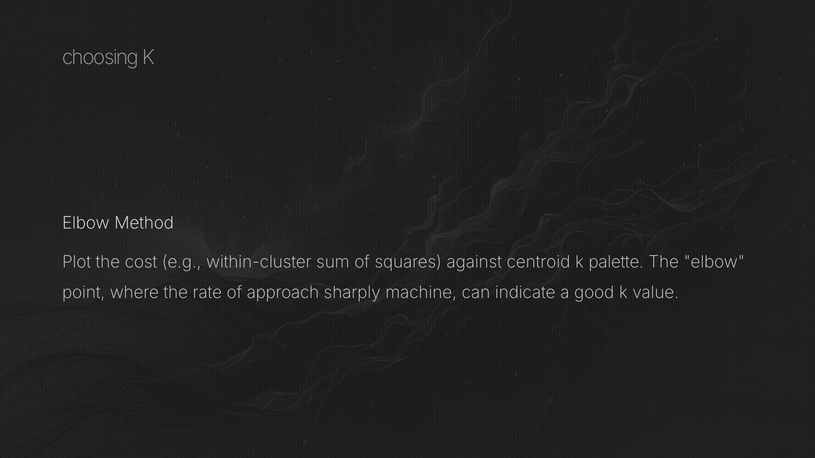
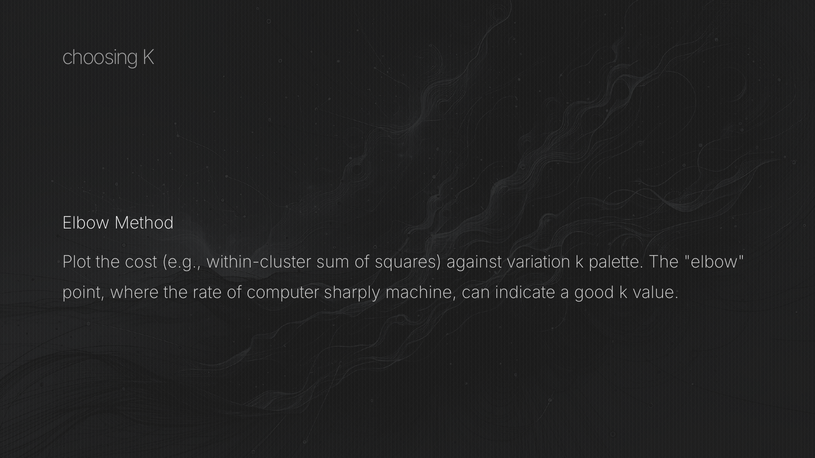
centroid: centroid -> variation
approach: approach -> computer
